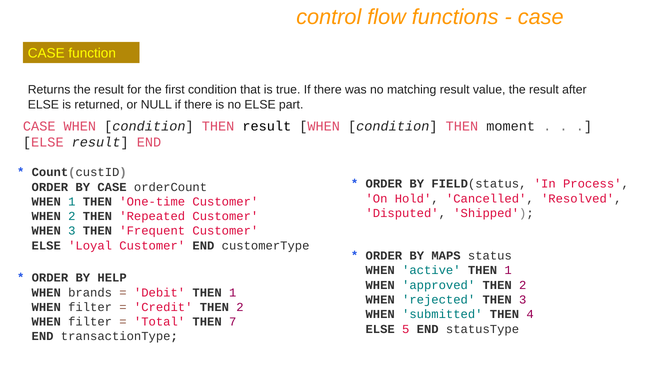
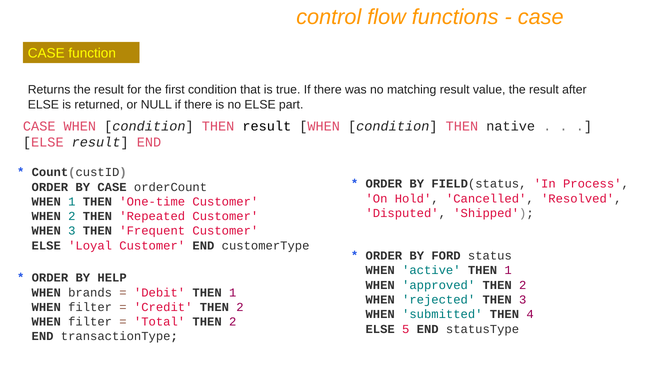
moment: moment -> native
MAPS: MAPS -> FORD
Total THEN 7: 7 -> 2
